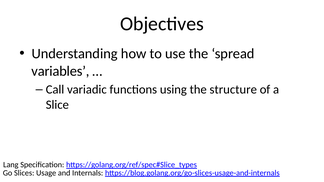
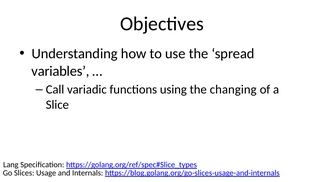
structure: structure -> changing
